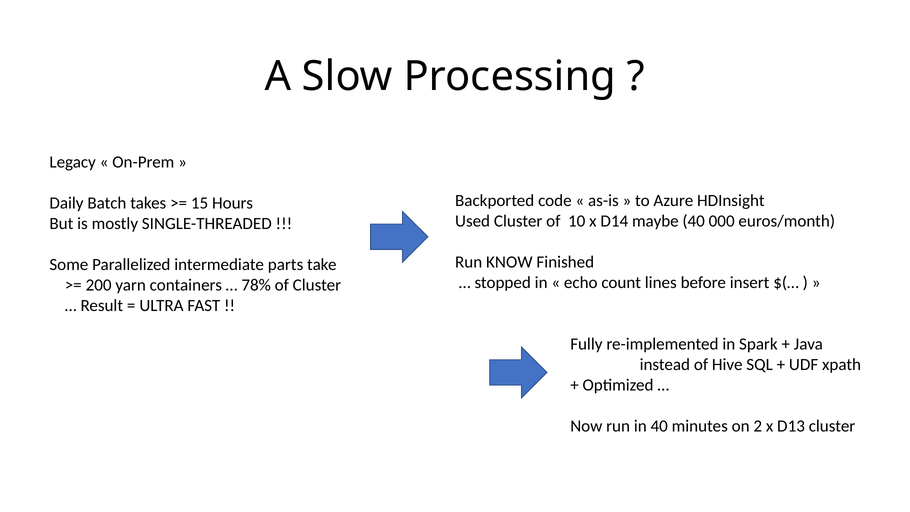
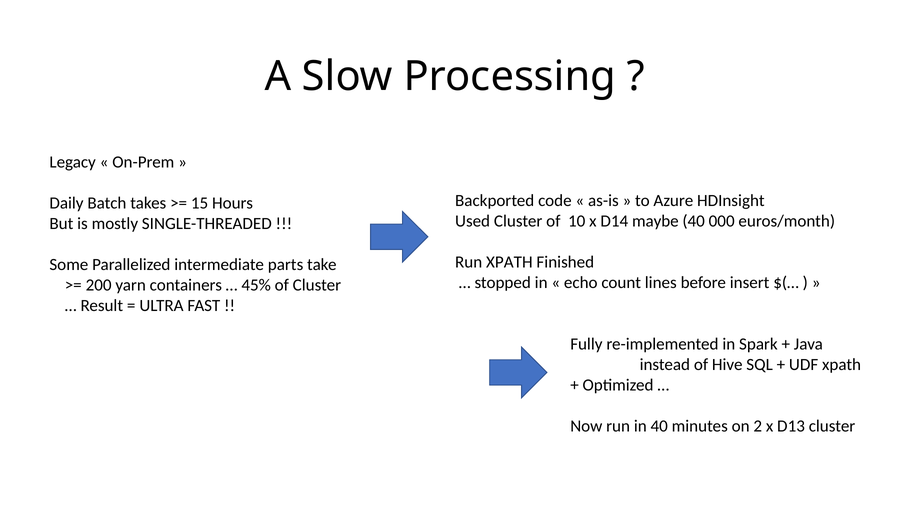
Run KNOW: KNOW -> XPATH
78%: 78% -> 45%
